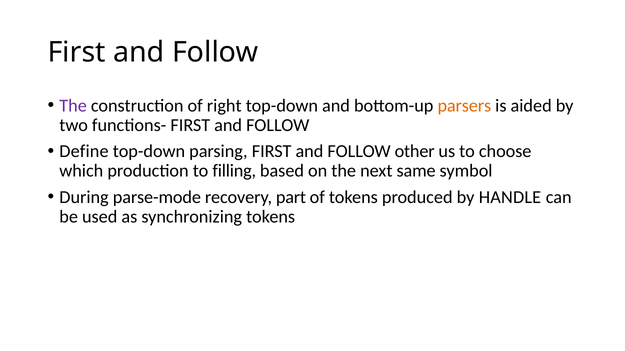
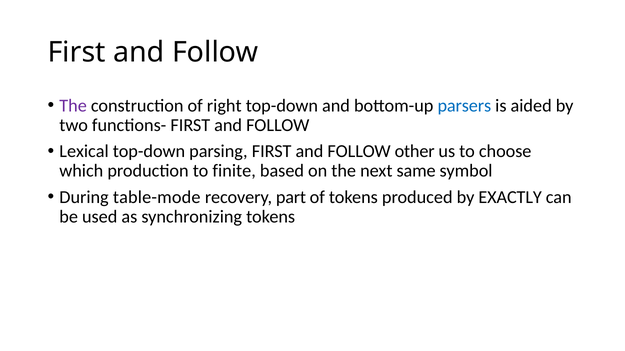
parsers colour: orange -> blue
Define: Define -> Lexical
filling: filling -> finite
parse-mode: parse-mode -> table-mode
HANDLE: HANDLE -> EXACTLY
